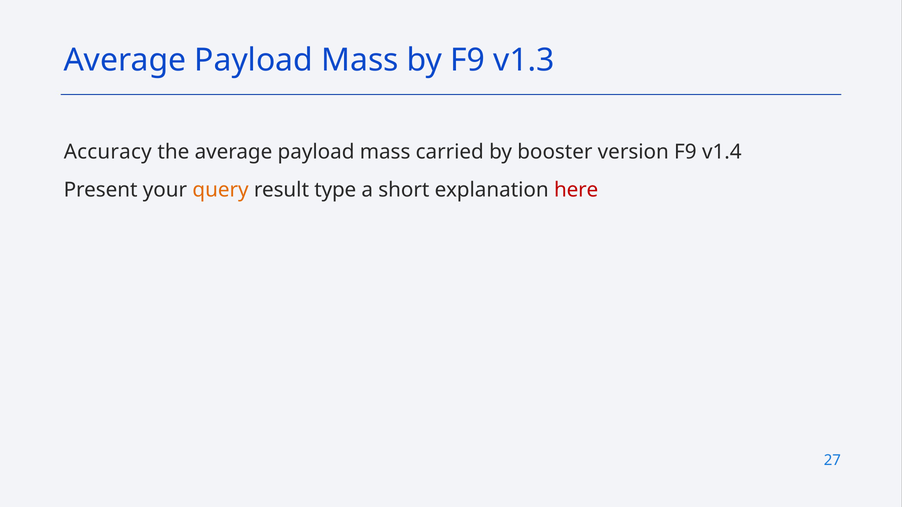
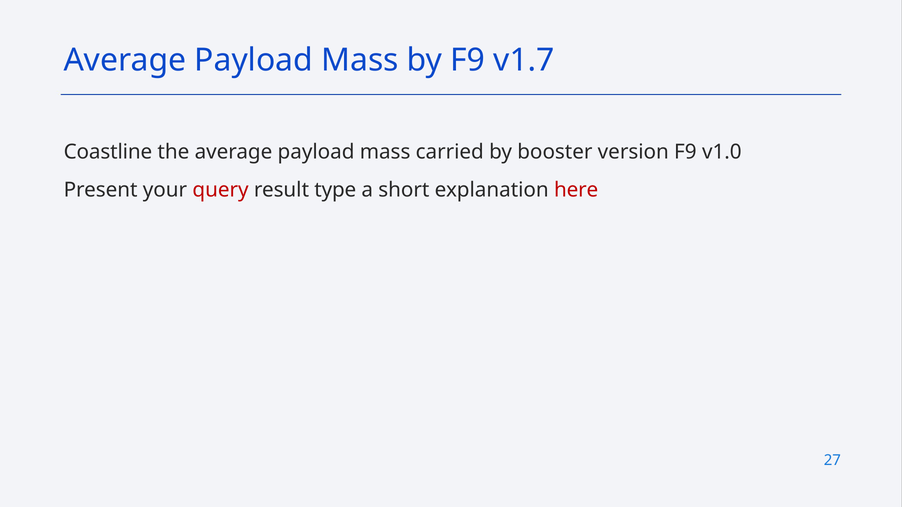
v1.3: v1.3 -> v1.7
Accuracy: Accuracy -> Coastline
v1.4: v1.4 -> v1.0
query colour: orange -> red
